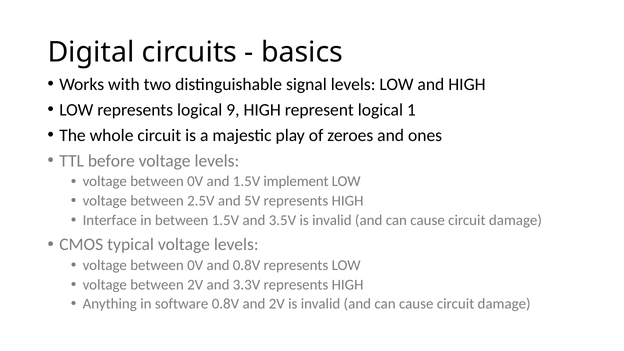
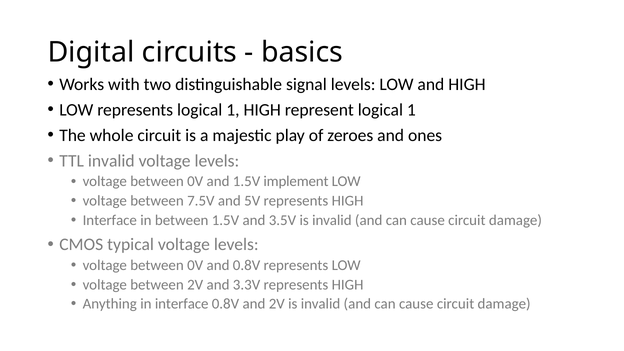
represents logical 9: 9 -> 1
TTL before: before -> invalid
2.5V: 2.5V -> 7.5V
in software: software -> interface
